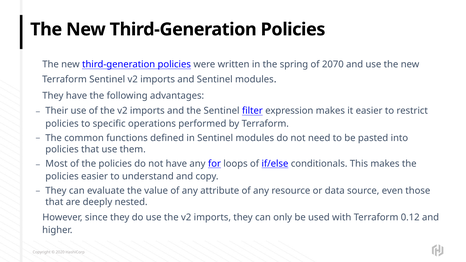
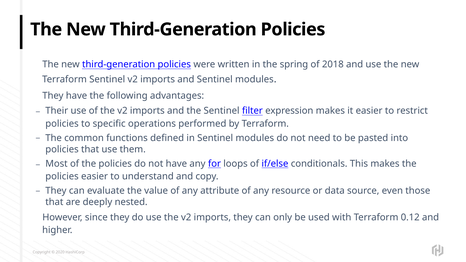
2070: 2070 -> 2018
